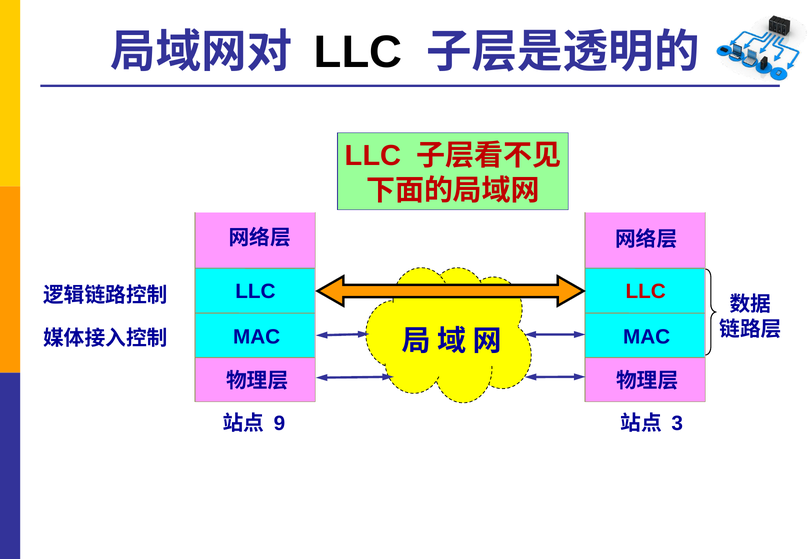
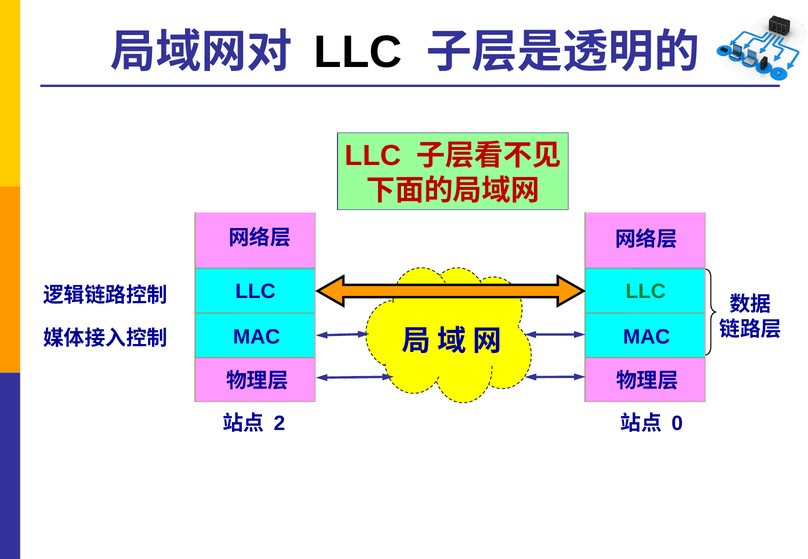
LLC at (646, 292) colour: red -> green
9: 9 -> 2
3: 3 -> 0
